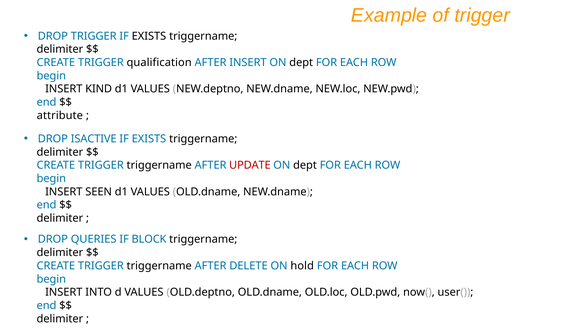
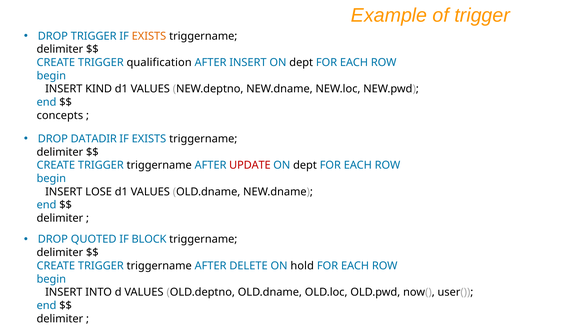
EXISTS at (149, 36) colour: black -> orange
attribute: attribute -> concepts
ISACTIVE: ISACTIVE -> DATADIR
SEEN: SEEN -> LOSE
QUERIES: QUERIES -> QUOTED
